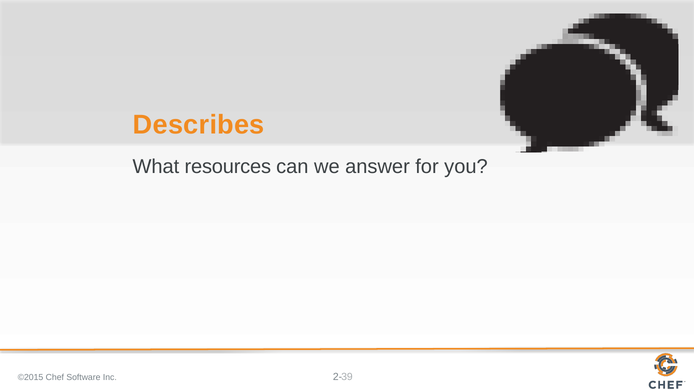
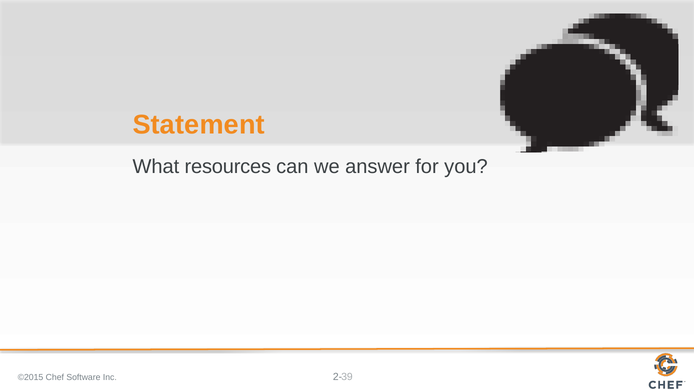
Describes: Describes -> Statement
